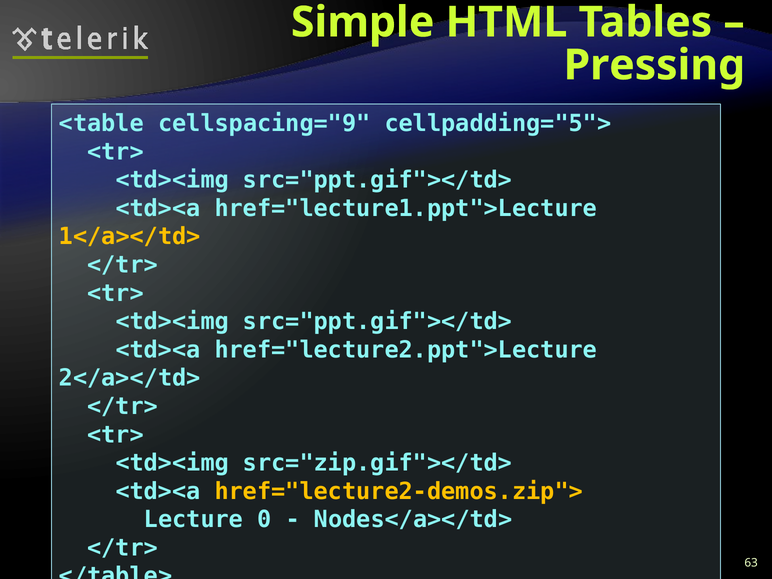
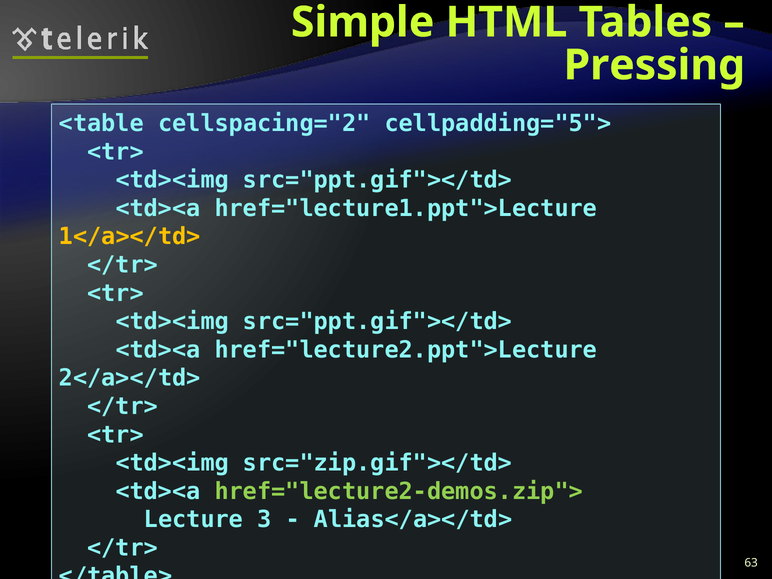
cellspacing="9: cellspacing="9 -> cellspacing="2
href="lecture2-demos.zip"> colour: yellow -> light green
0: 0 -> 3
Nodes</a></td>: Nodes</a></td> -> Alias</a></td>
